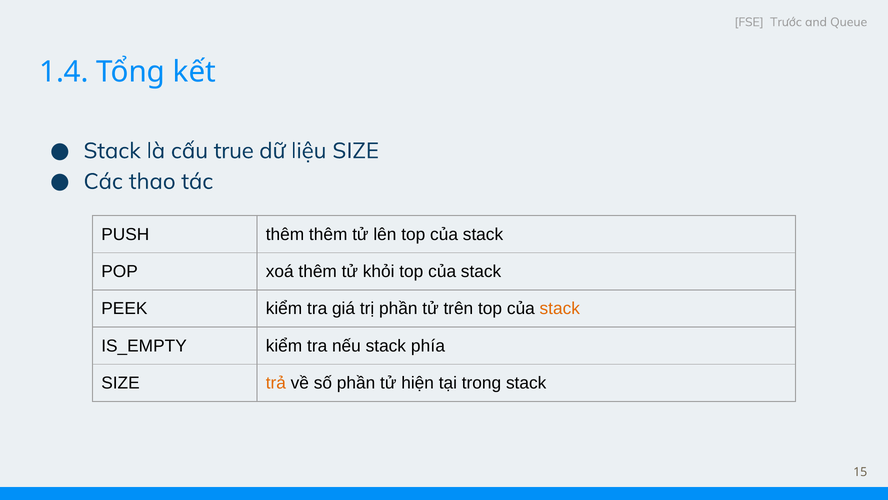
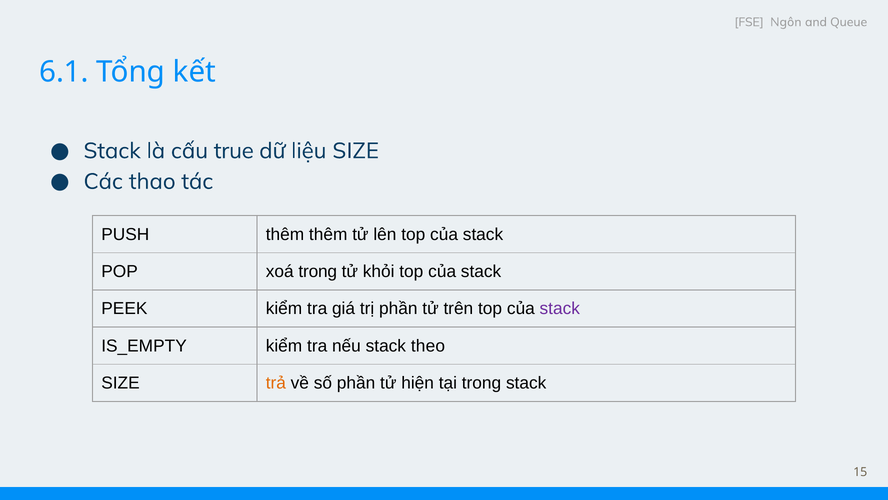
Trước: Trước -> Ngôn
1.4: 1.4 -> 6.1
xoá thêm: thêm -> trong
stack at (560, 308) colour: orange -> purple
phía: phía -> theo
